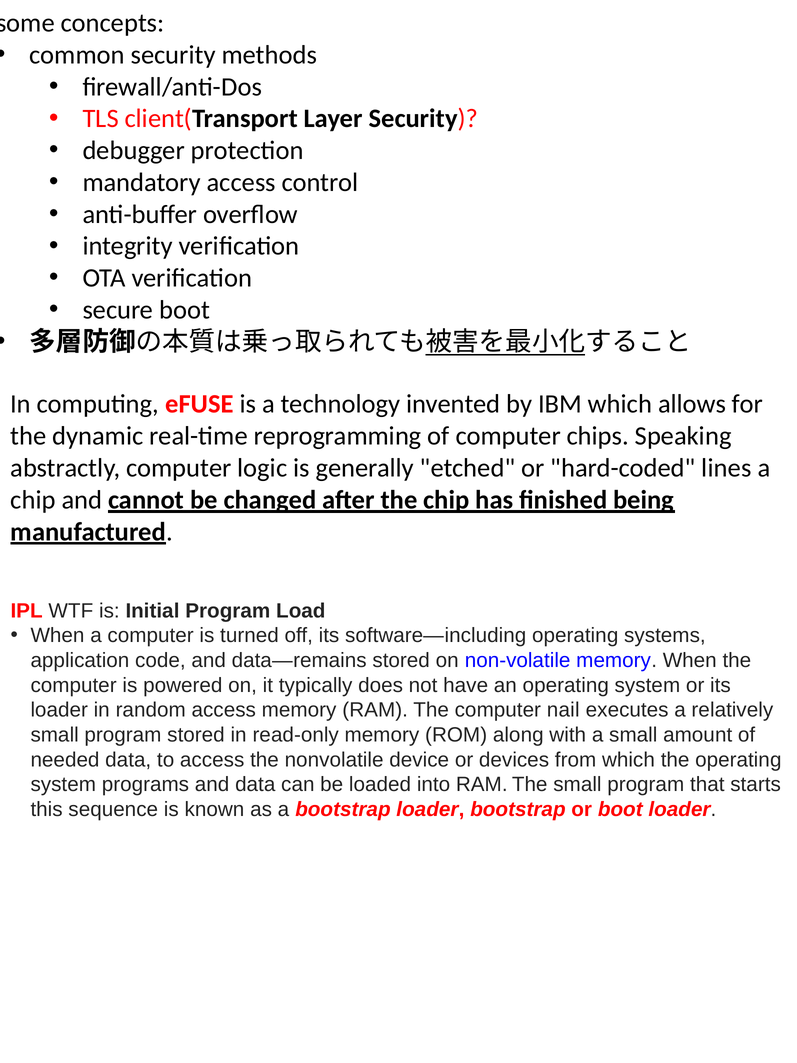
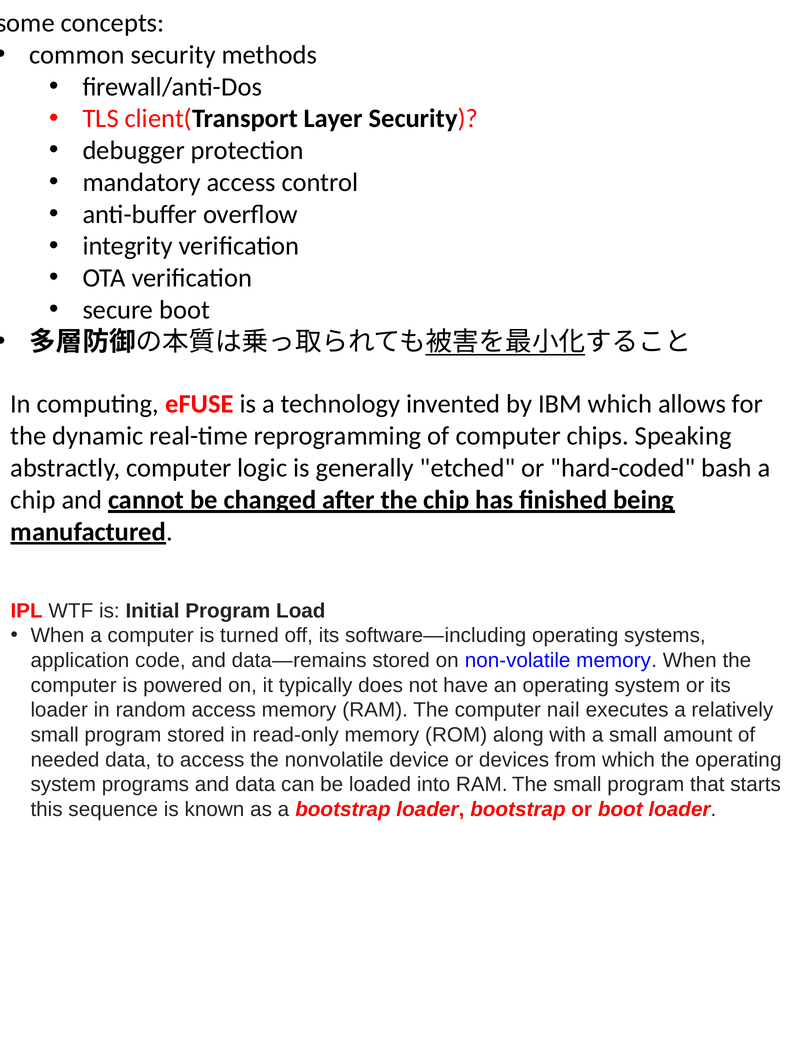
lines: lines -> bash
